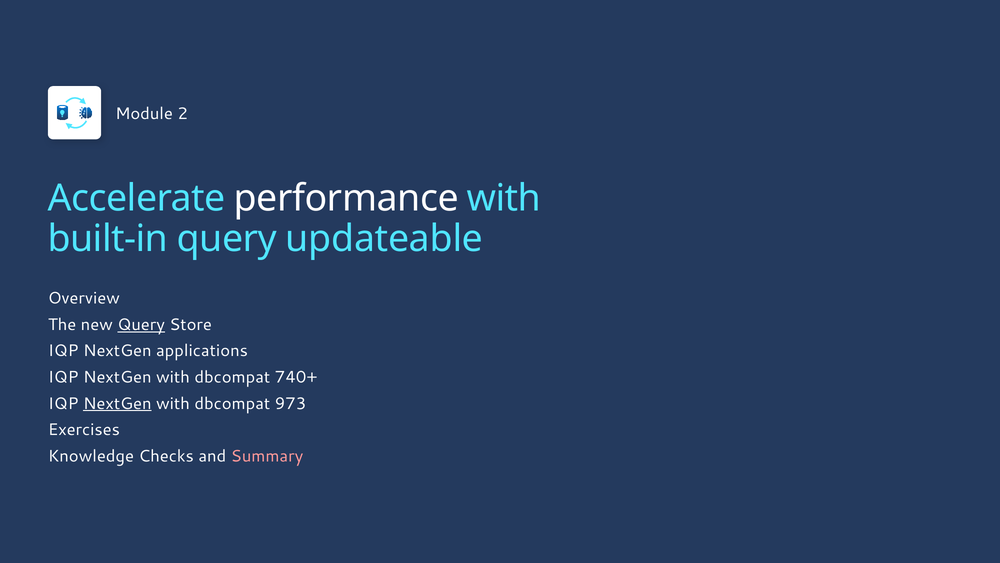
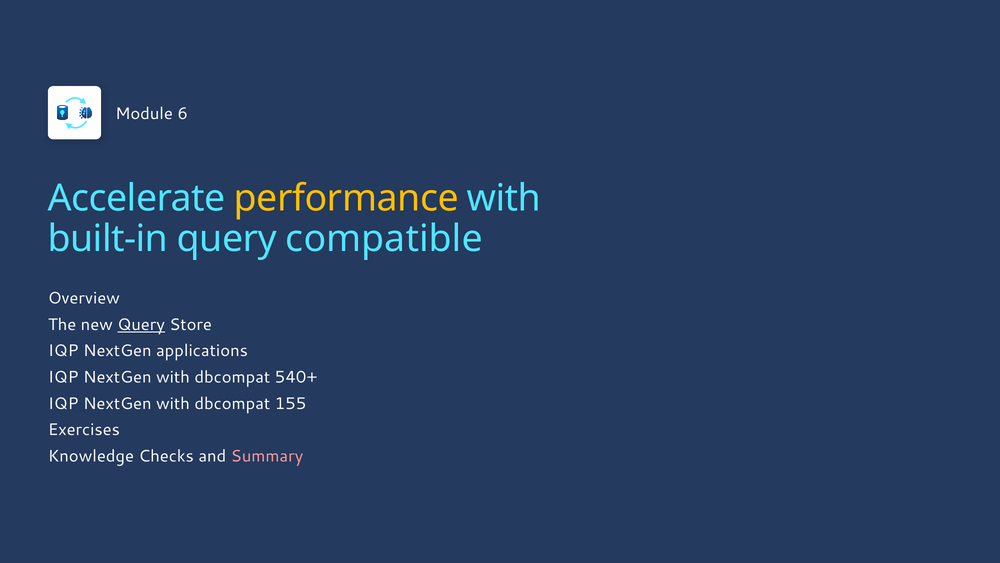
2: 2 -> 6
performance colour: white -> yellow
updateable: updateable -> compatible
740+: 740+ -> 540+
NextGen at (117, 403) underline: present -> none
973: 973 -> 155
